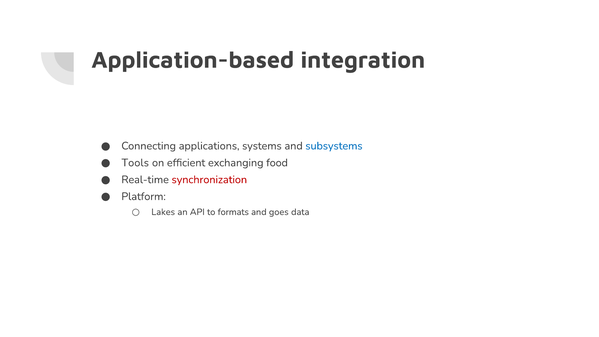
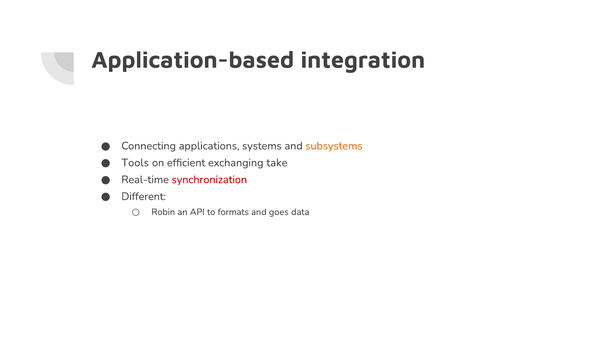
subsystems colour: blue -> orange
food: food -> take
Platform: Platform -> Different
Lakes: Lakes -> Robin
